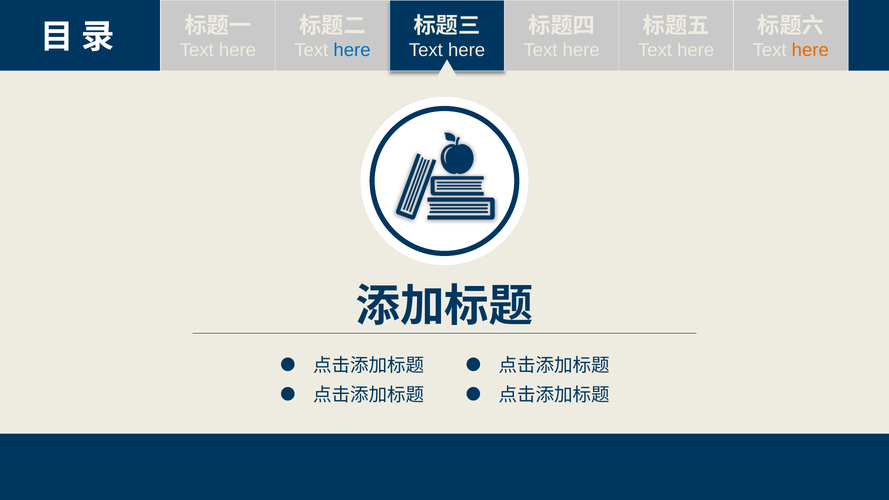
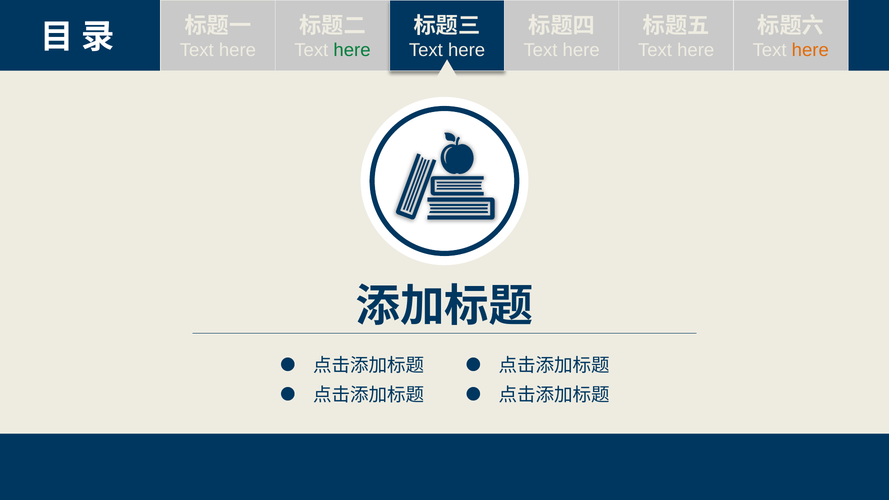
here at (352, 50) colour: blue -> green
